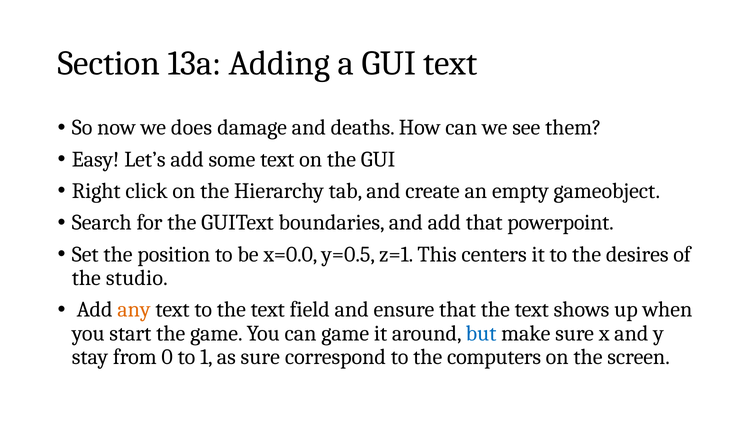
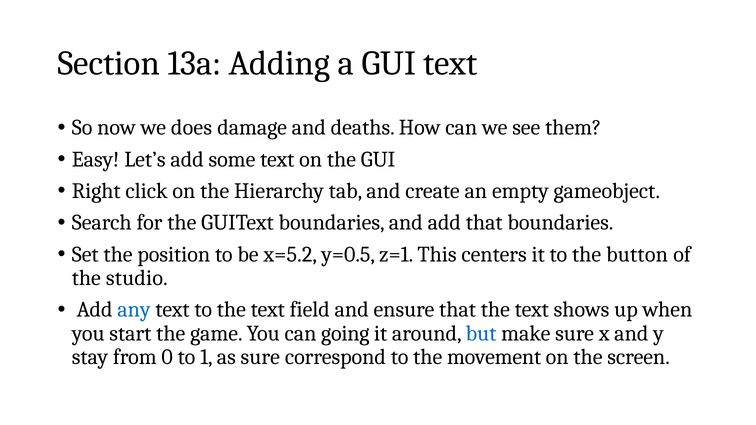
that powerpoint: powerpoint -> boundaries
x=0.0: x=0.0 -> x=5.2
desires: desires -> button
any colour: orange -> blue
can game: game -> going
computers: computers -> movement
